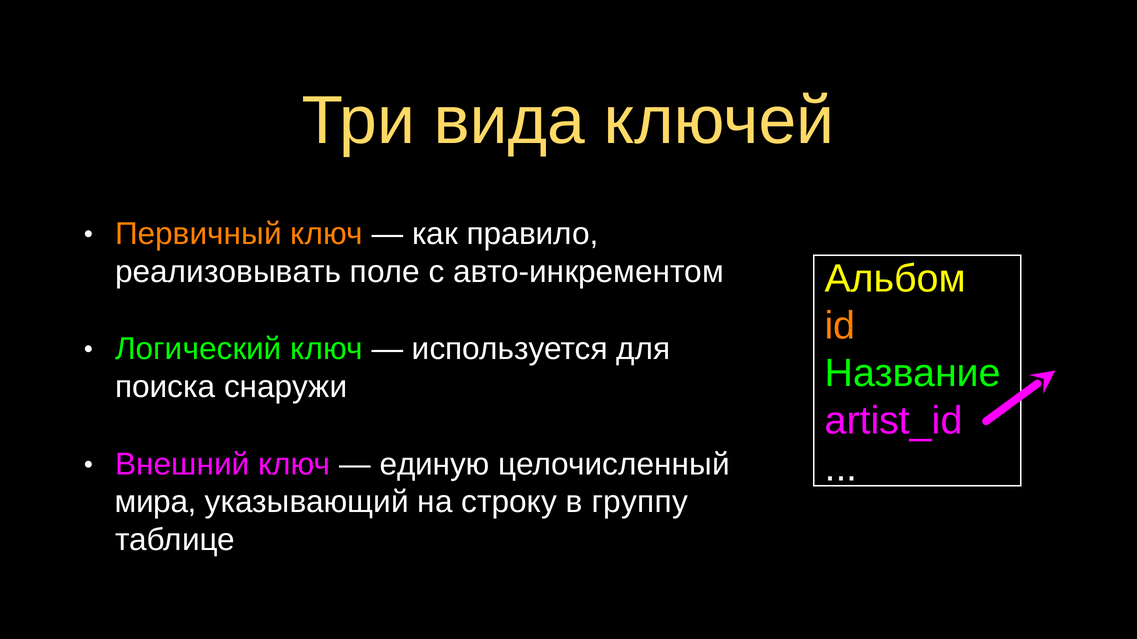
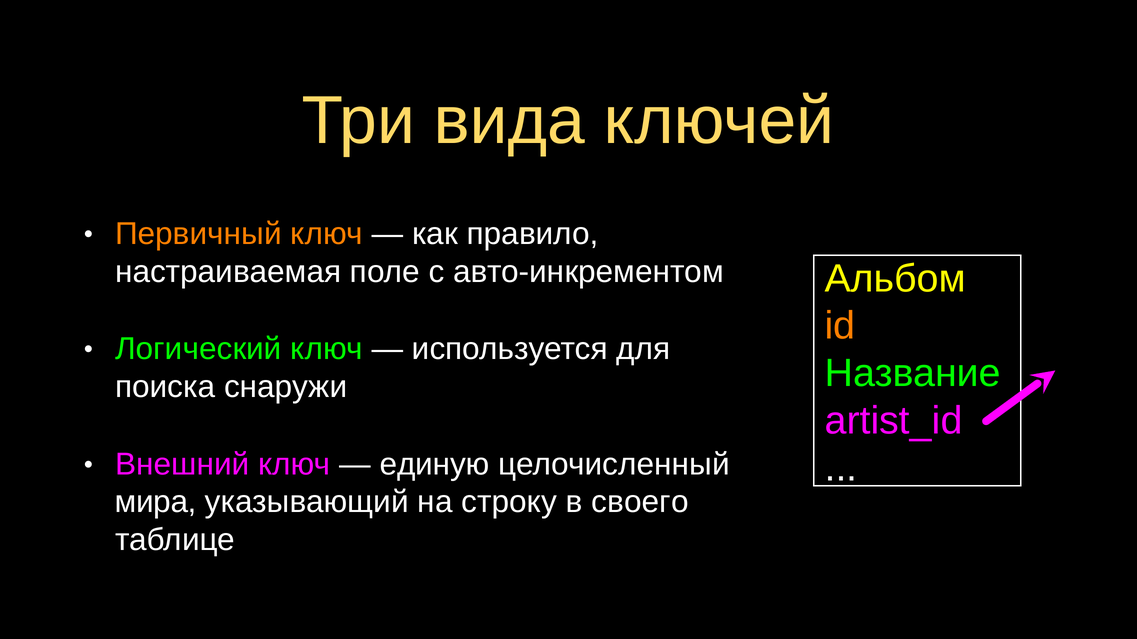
реализовывать: реализовывать -> настраиваемая
группу: группу -> своего
